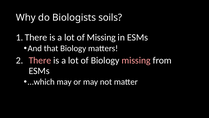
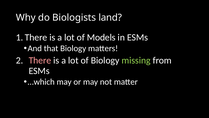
soils: soils -> land
of Missing: Missing -> Models
missing at (136, 60) colour: pink -> light green
